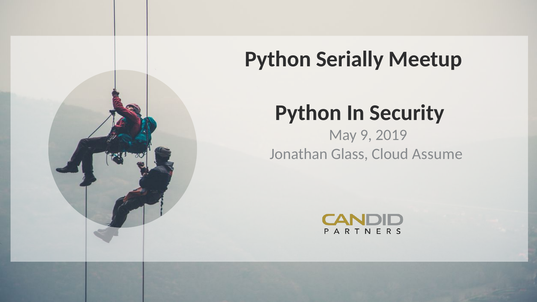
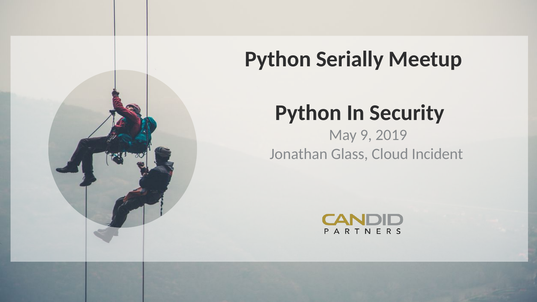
Assume: Assume -> Incident
